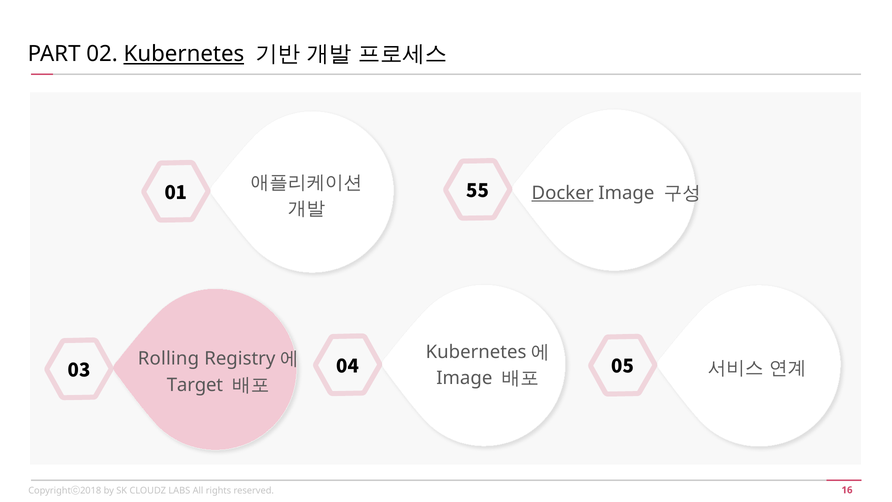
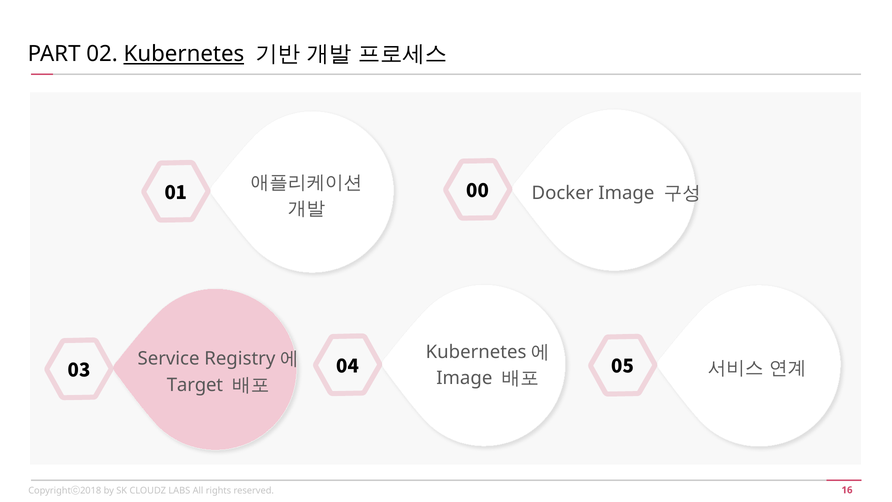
55: 55 -> 00
Docker underline: present -> none
Rolling: Rolling -> Service
